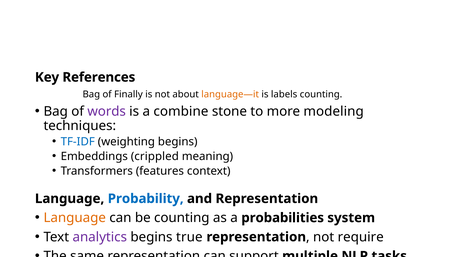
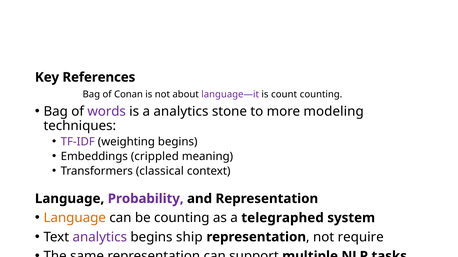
Finally: Finally -> Conan
language—it colour: orange -> purple
is labels: labels -> count
a combine: combine -> analytics
TF-IDF colour: blue -> purple
Transformers features: features -> classical
Probability at (146, 199) colour: blue -> purple
a probabilities: probabilities -> telegraphed
true: true -> ship
